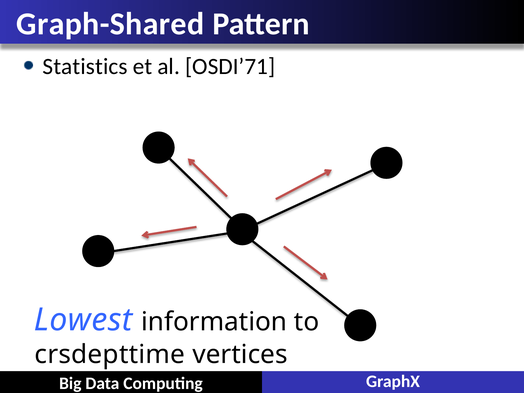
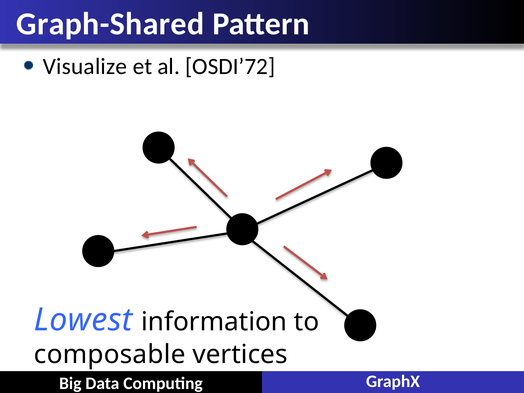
Statistics: Statistics -> Visualize
OSDI’71: OSDI’71 -> OSDI’72
crsdepttime: crsdepttime -> composable
